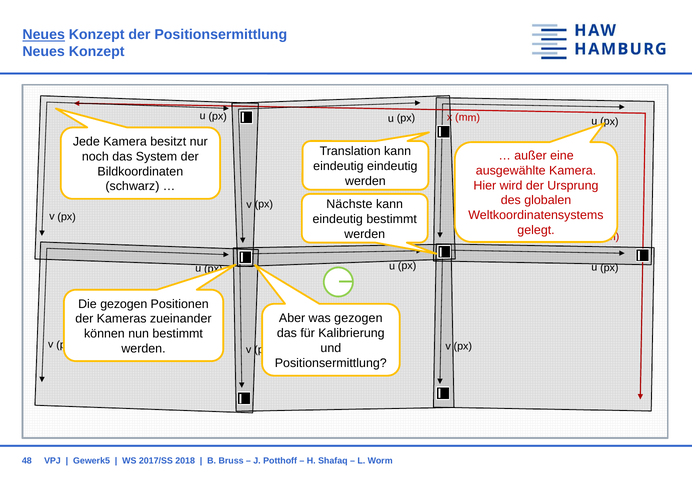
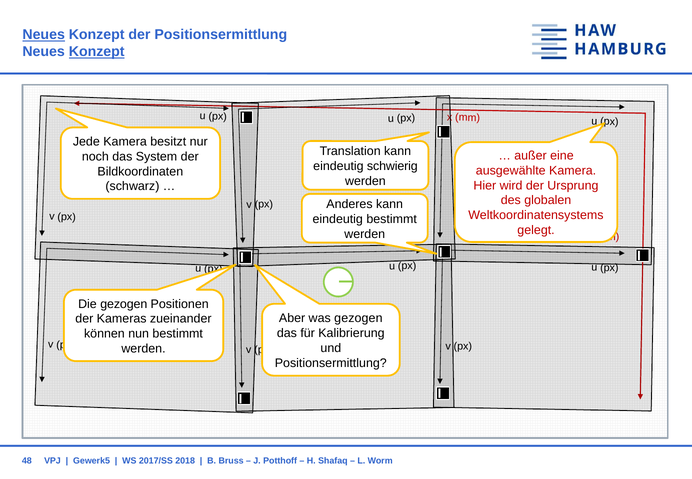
Konzept at (97, 52) underline: none -> present
eindeutig eindeutig: eindeutig -> schwierig
Nächste: Nächste -> Anderes
